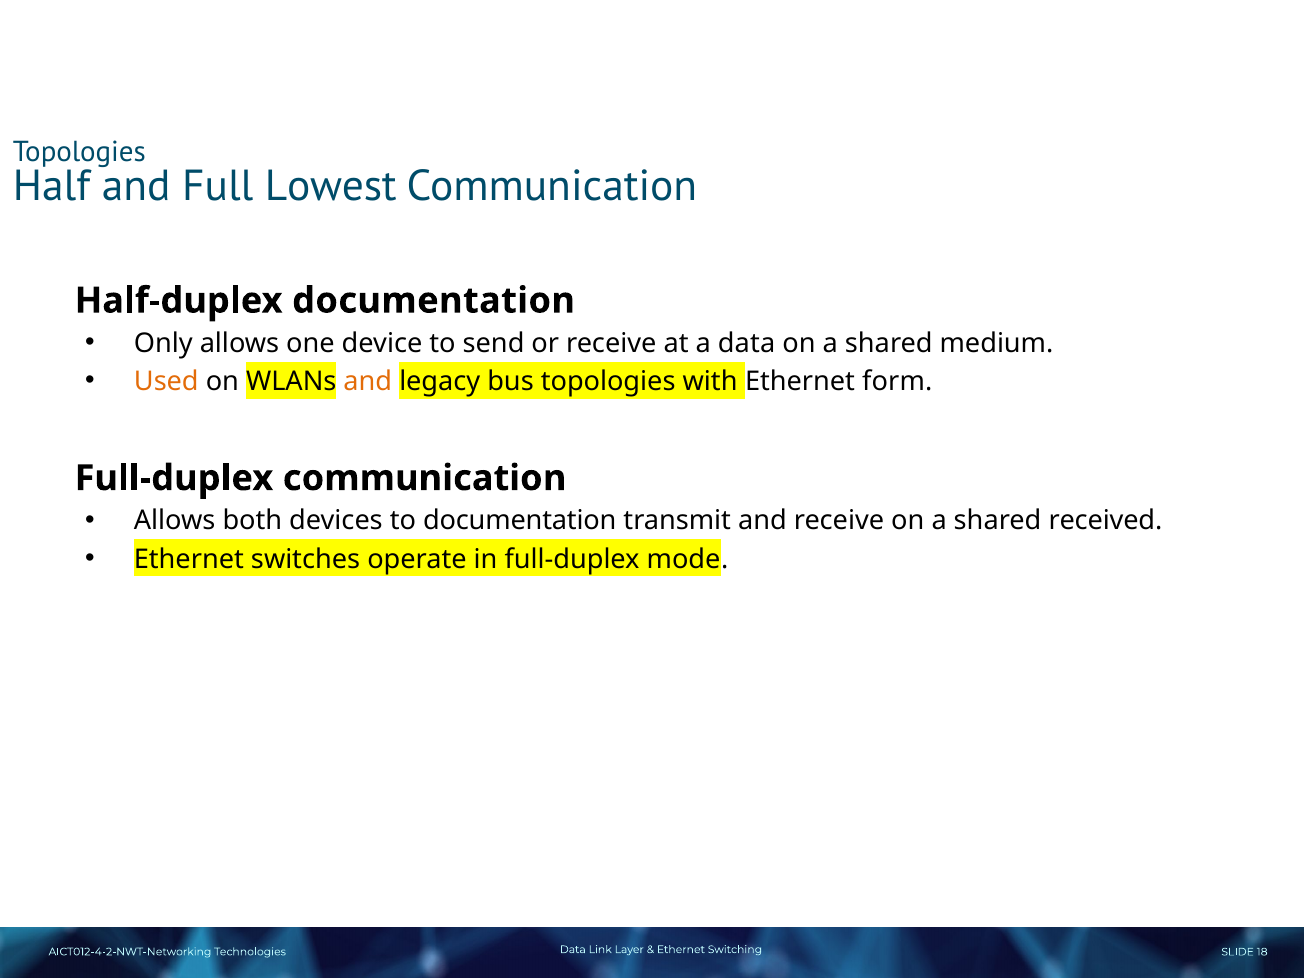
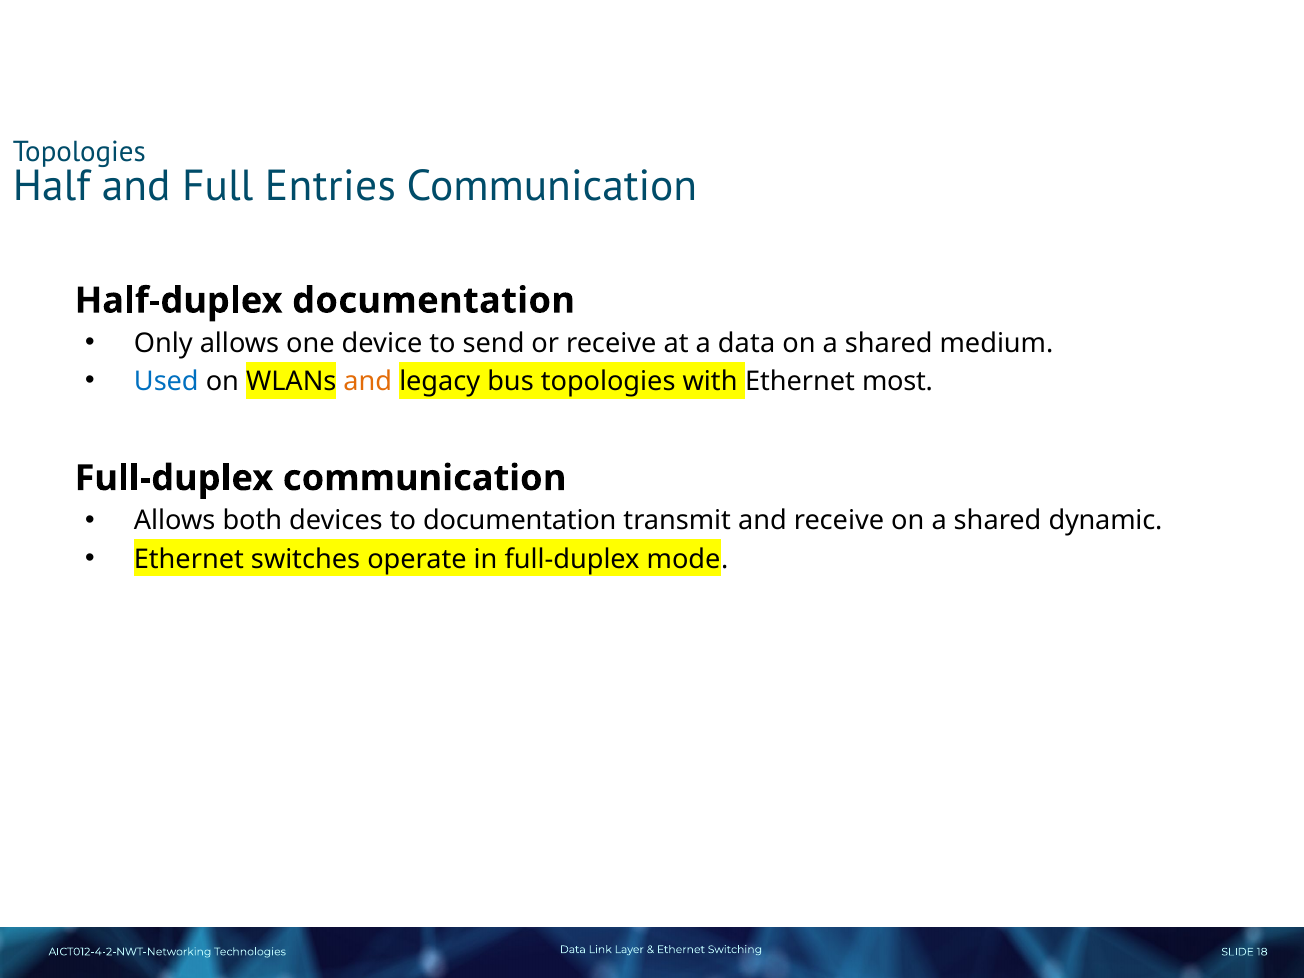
Lowest: Lowest -> Entries
Used colour: orange -> blue
form: form -> most
received: received -> dynamic
